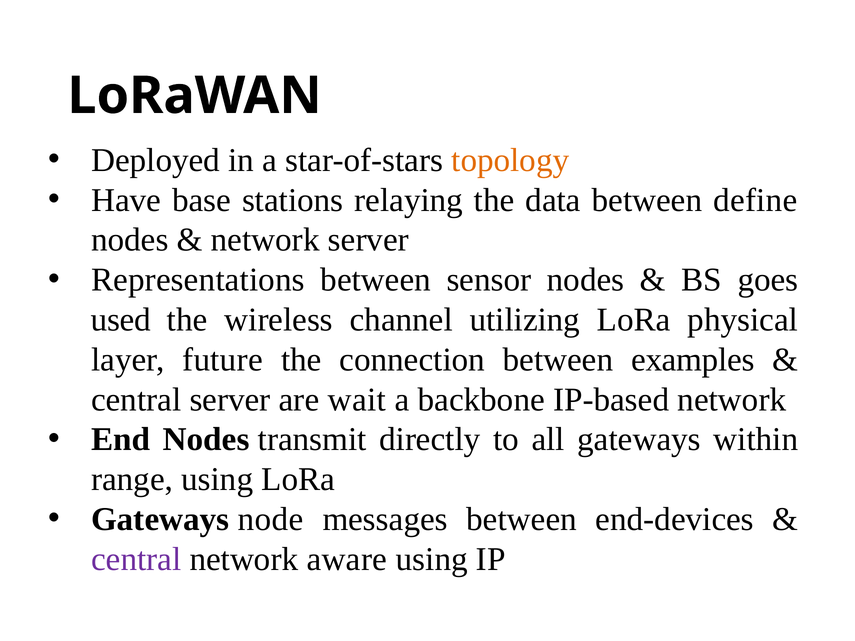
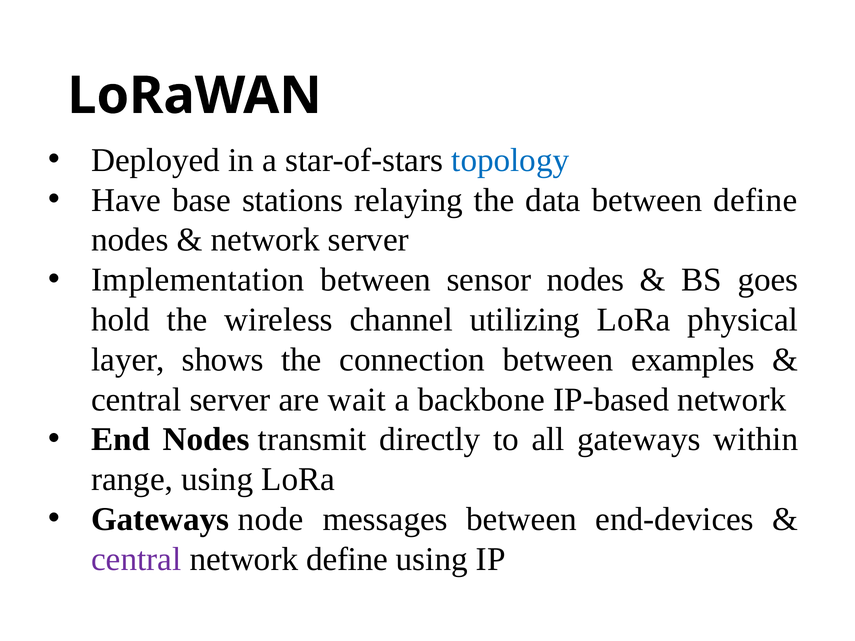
topology colour: orange -> blue
Representations: Representations -> Implementation
used: used -> hold
future: future -> shows
network aware: aware -> define
